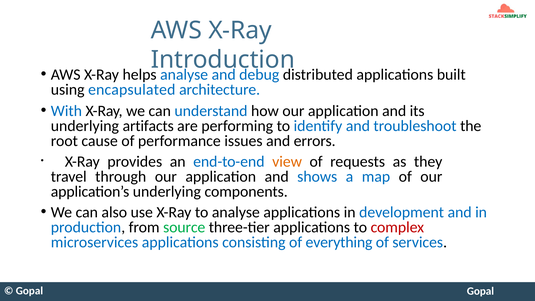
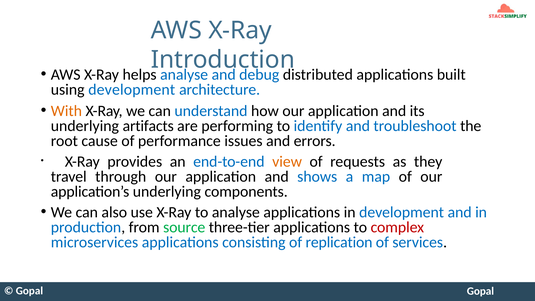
using encapsulated: encapsulated -> development
With colour: blue -> orange
everything: everything -> replication
